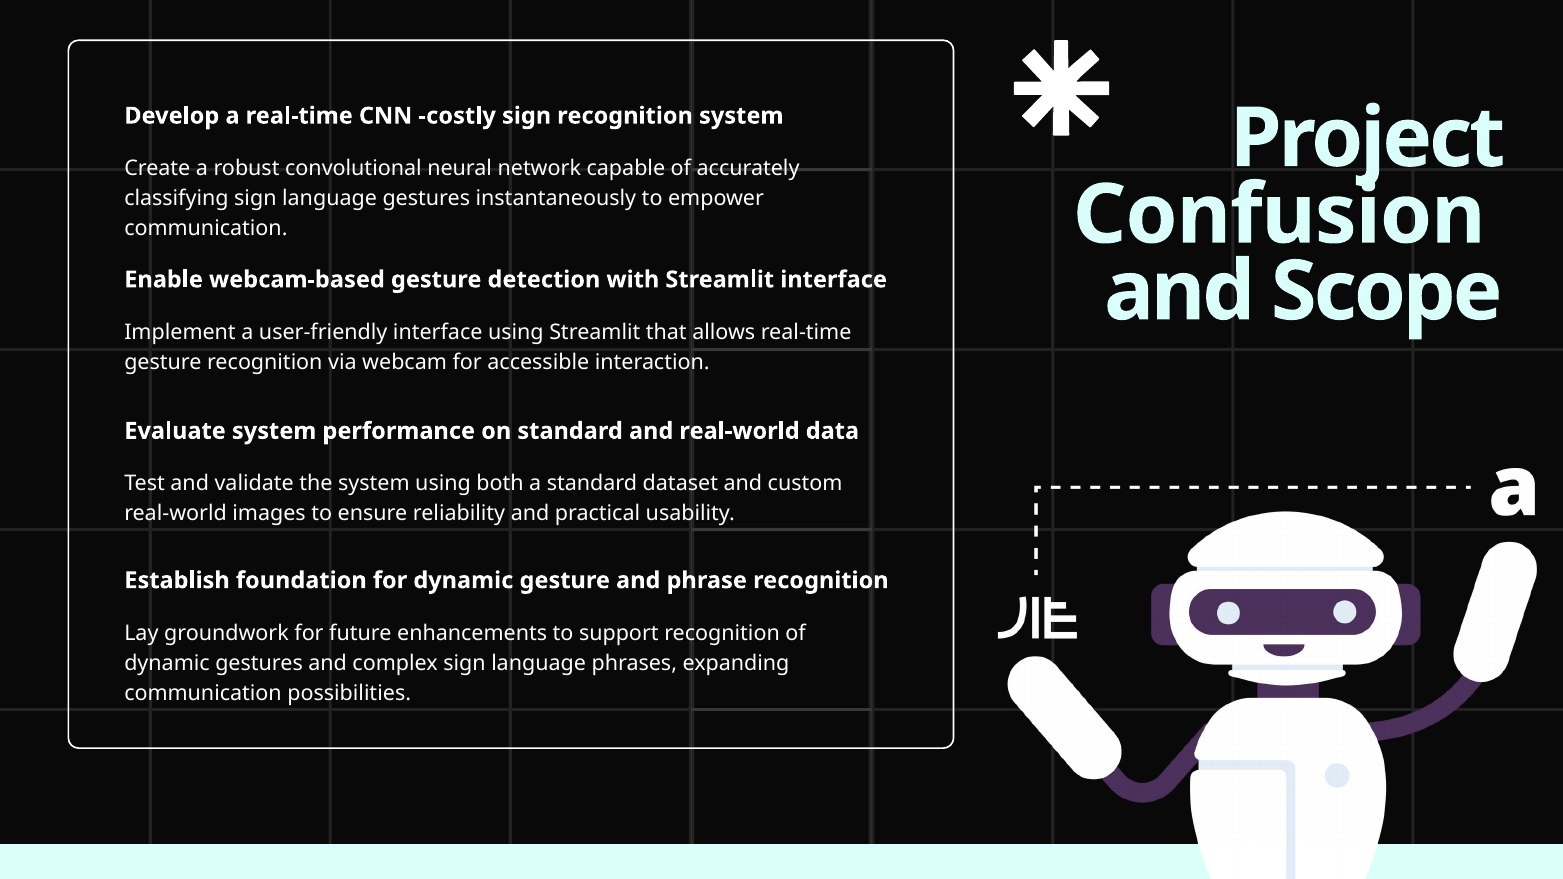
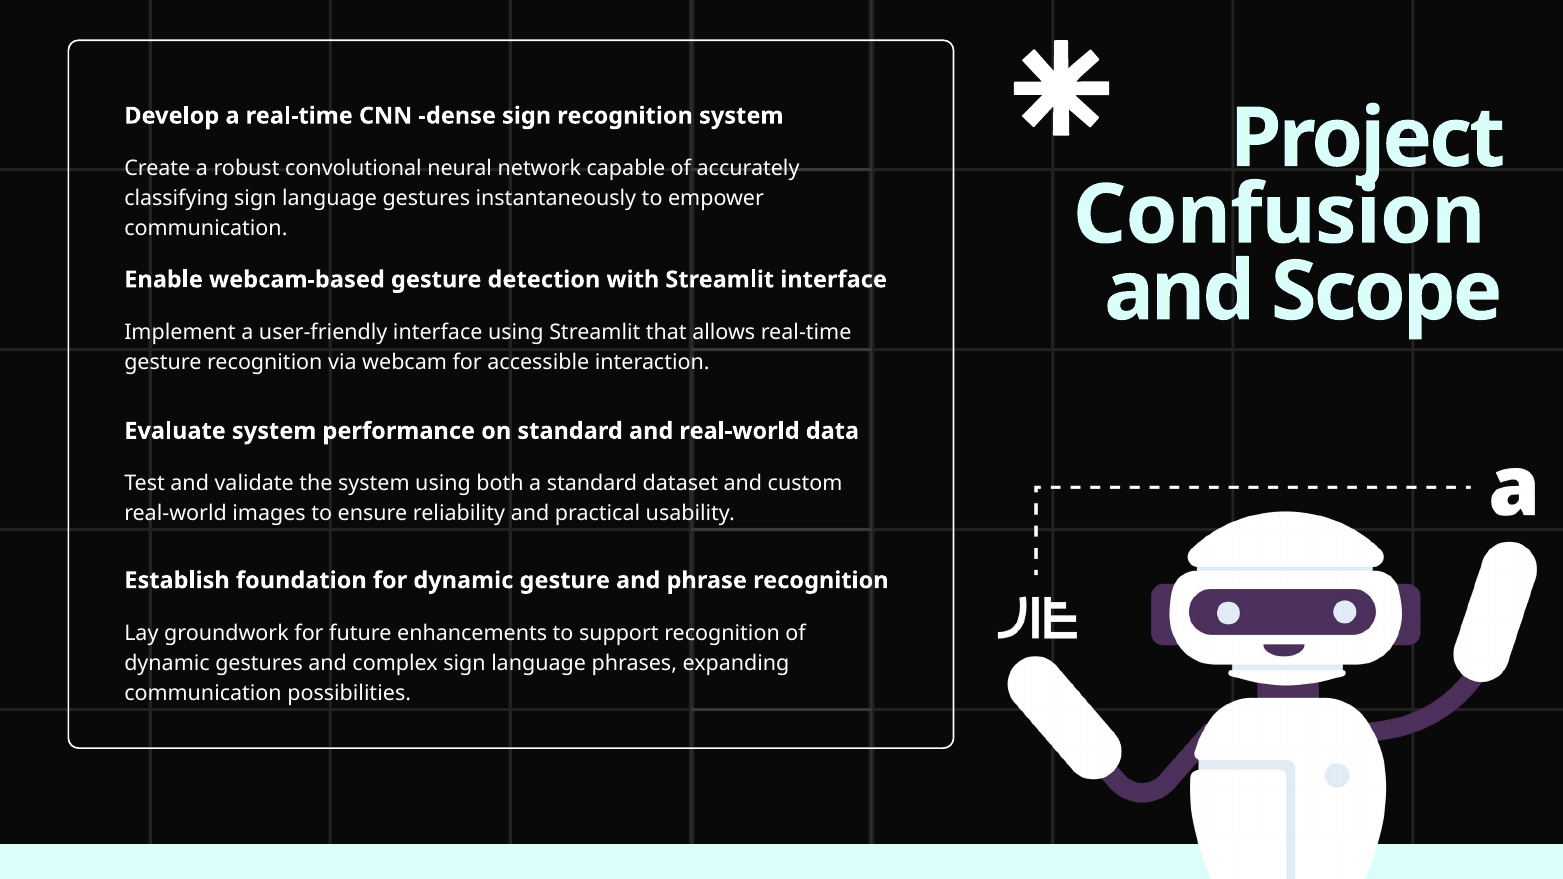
costly: costly -> dense
